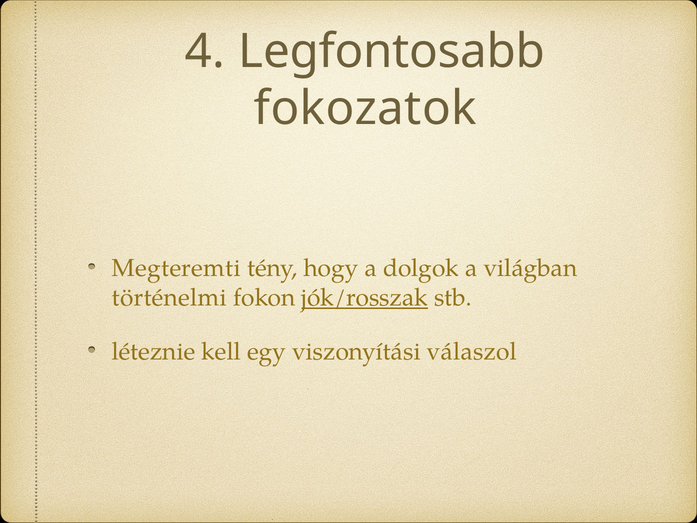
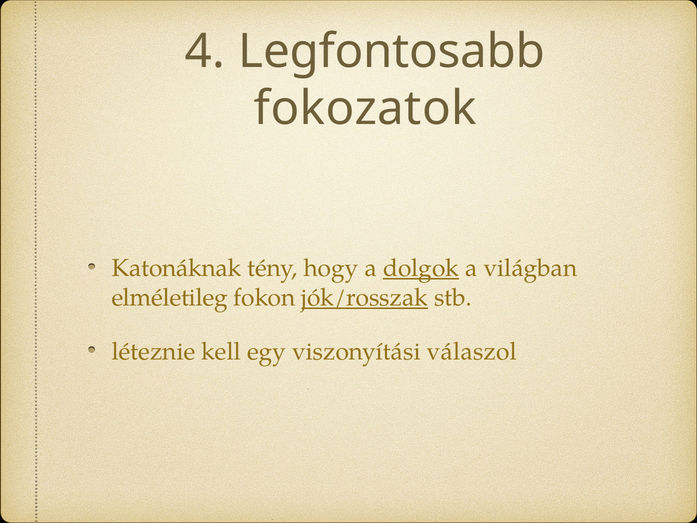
Megteremti: Megteremti -> Katonáknak
dolgok underline: none -> present
történelmi: történelmi -> elméletileg
